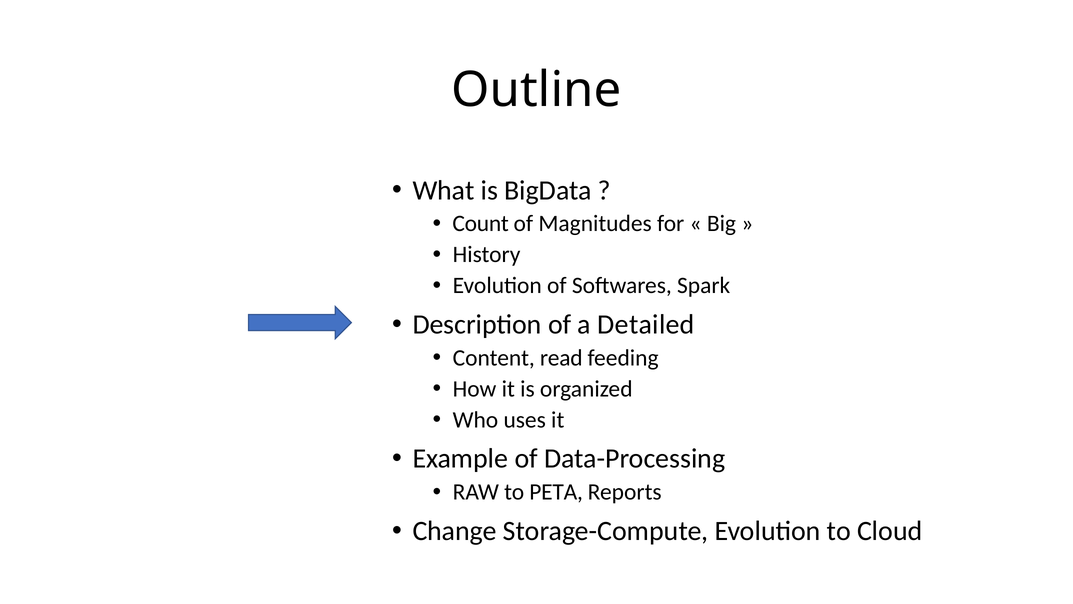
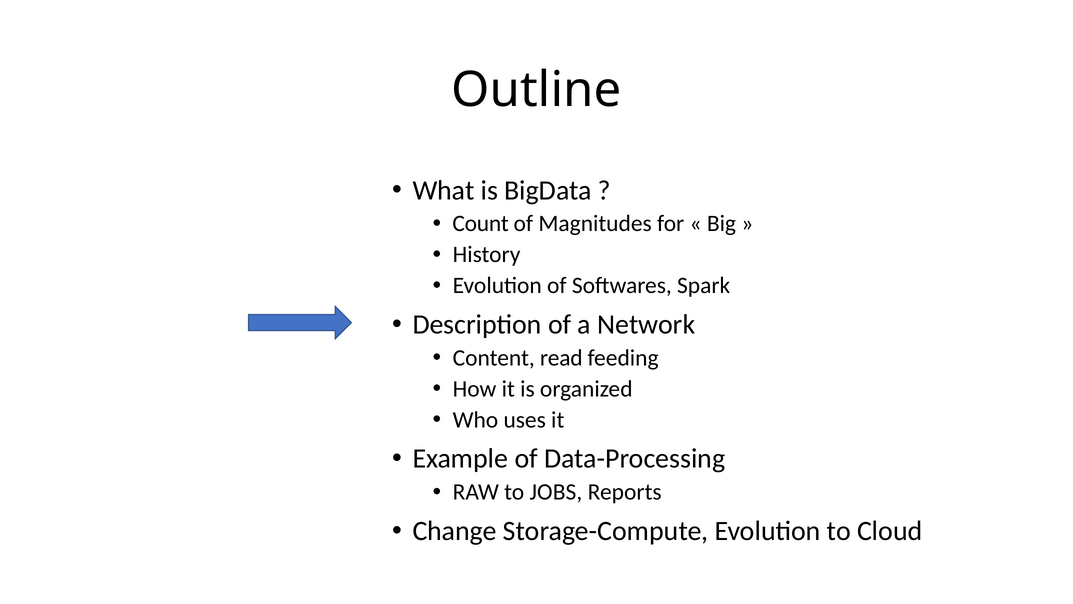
Detailed: Detailed -> Network
PETA: PETA -> JOBS
